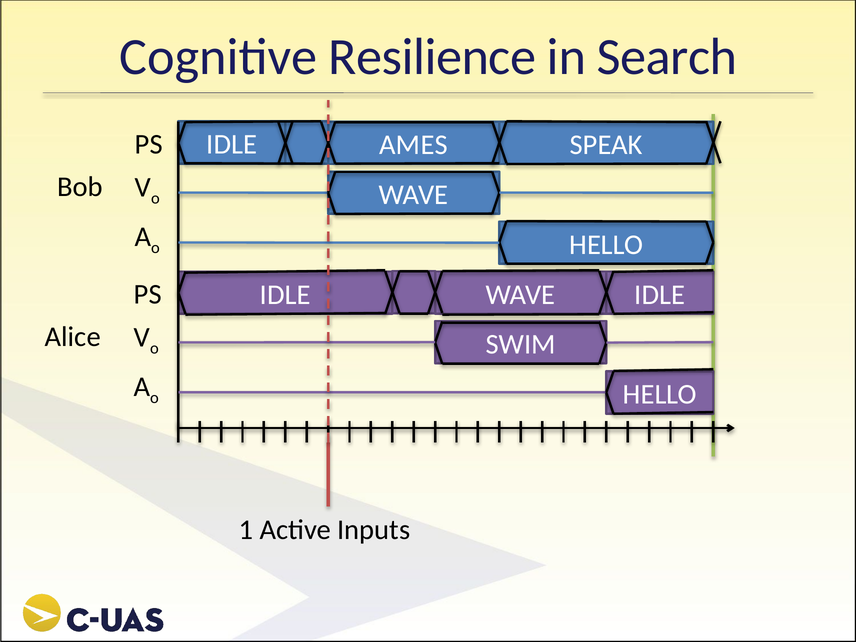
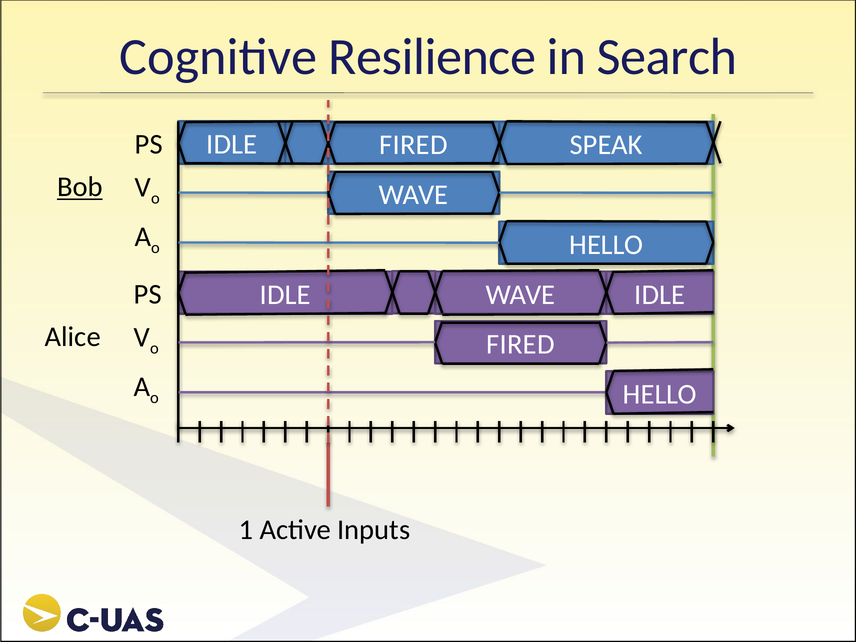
IDLE AMES: AMES -> FIRED
Bob underline: none -> present
SWIM at (521, 344): SWIM -> FIRED
